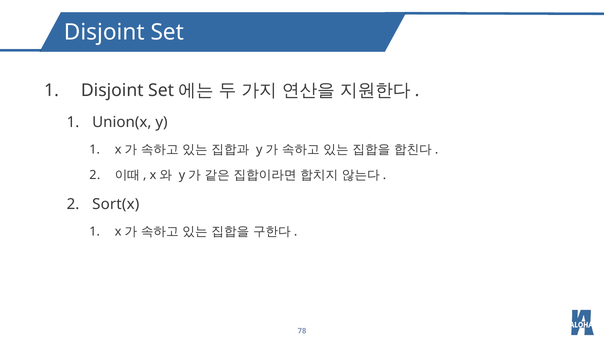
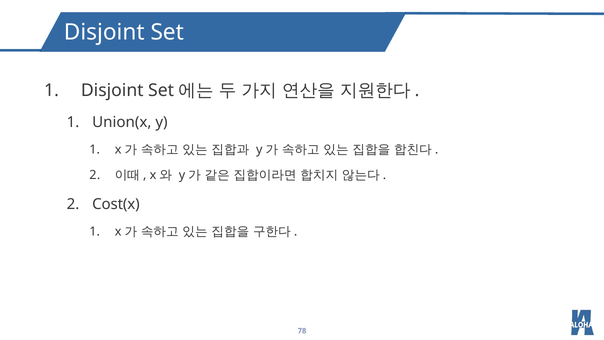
Sort(x: Sort(x -> Cost(x
